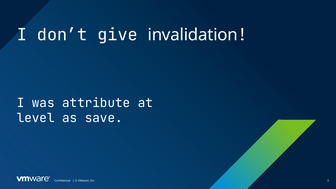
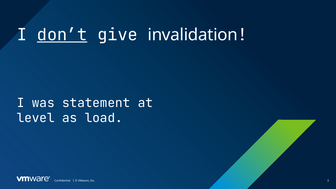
don’t underline: none -> present
attribute: attribute -> statement
save: save -> load
